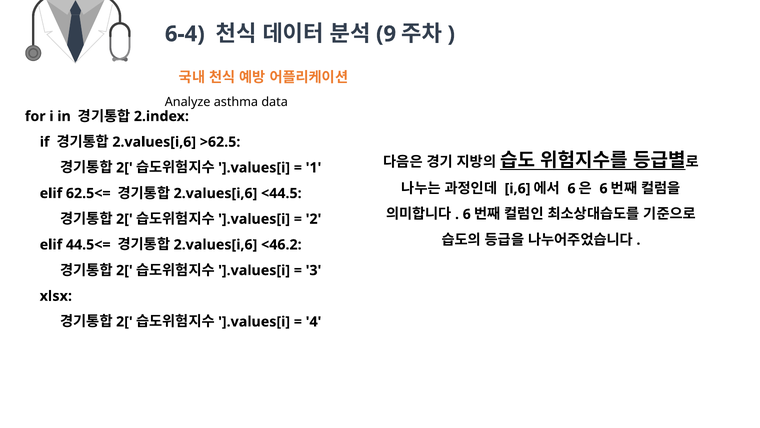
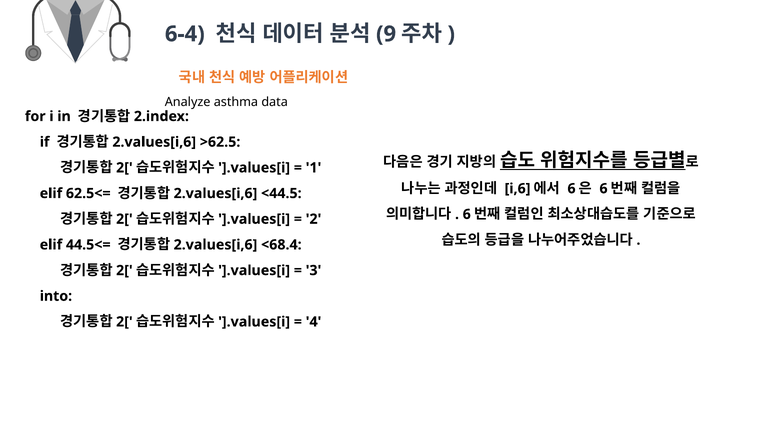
<46.2: <46.2 -> <68.4
xlsx: xlsx -> into
